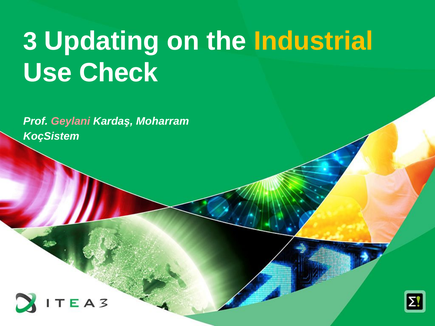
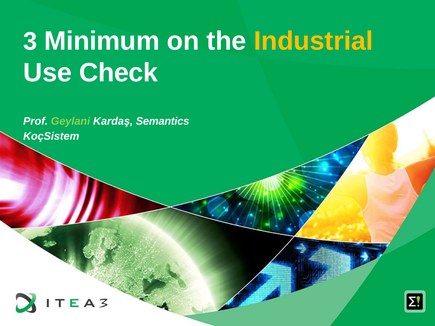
Updating: Updating -> Minimum
Geylani colour: pink -> light green
Moharram: Moharram -> Semantics
